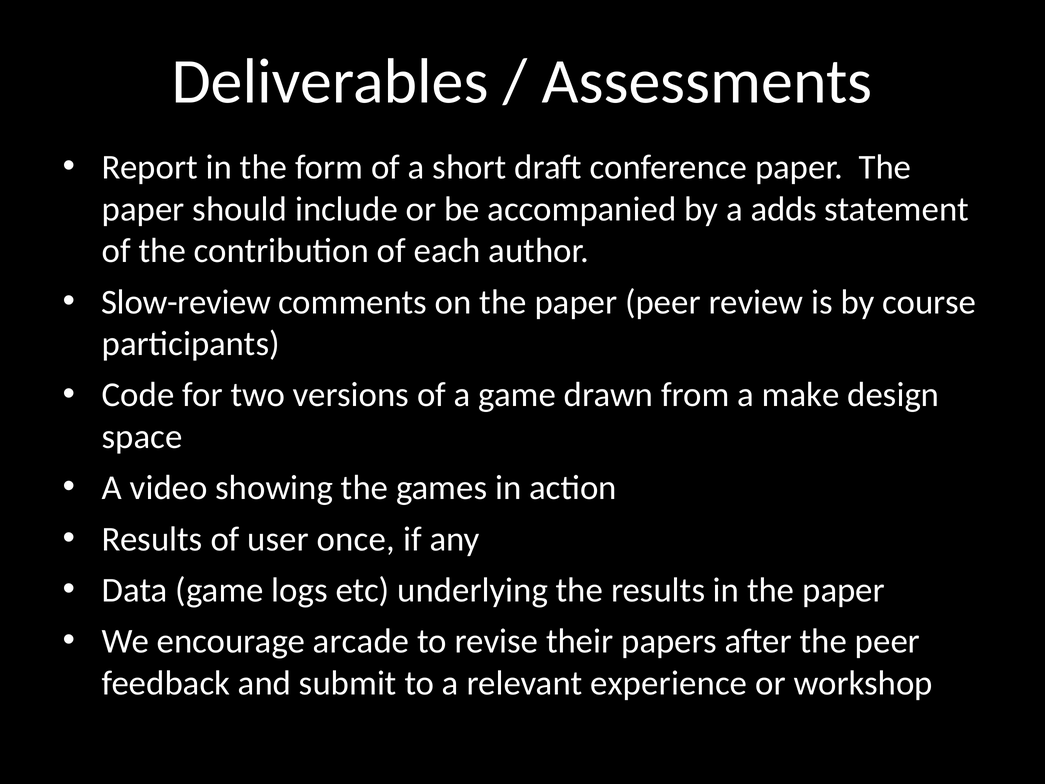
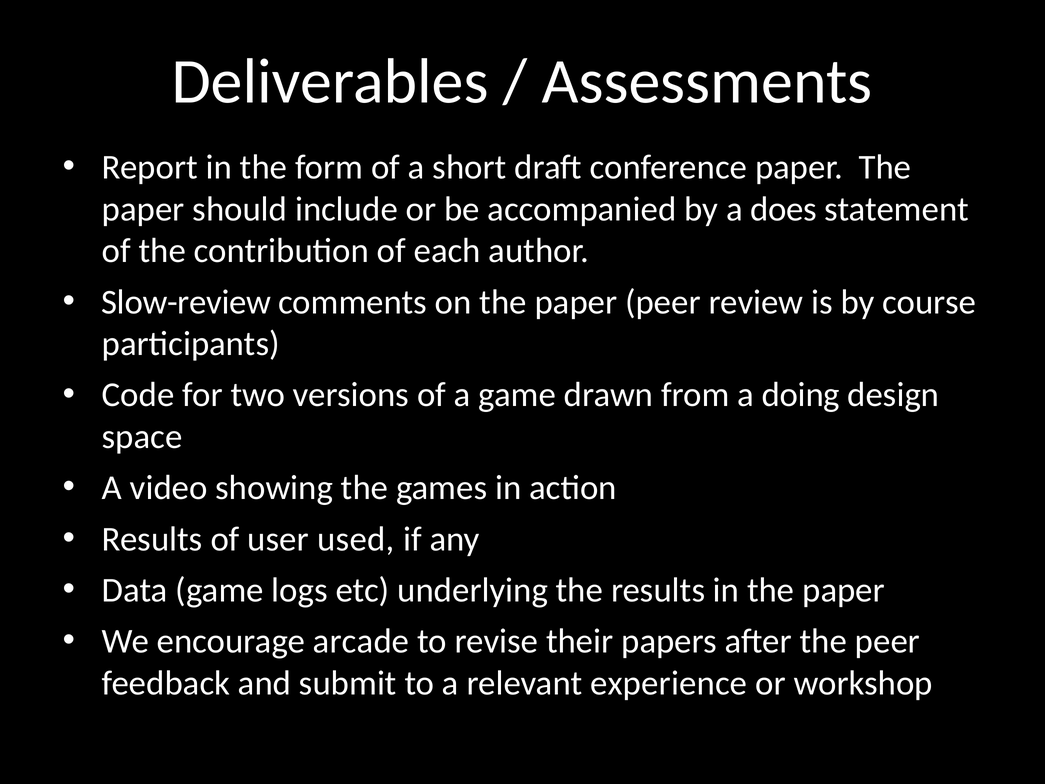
adds: adds -> does
make: make -> doing
once: once -> used
